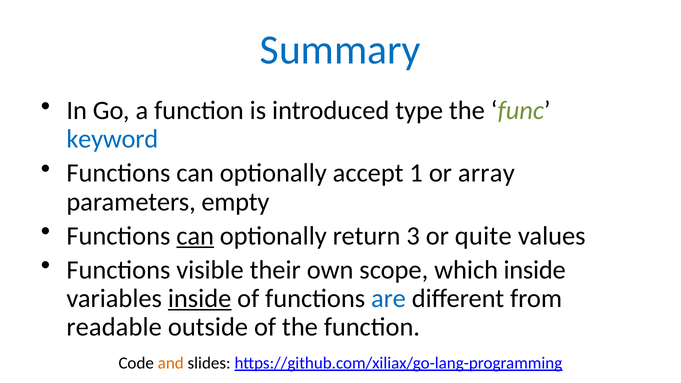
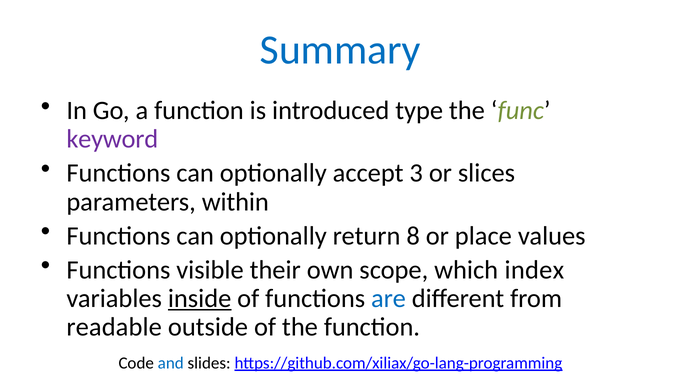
keyword colour: blue -> purple
1: 1 -> 3
array: array -> slices
empty: empty -> within
can at (195, 236) underline: present -> none
3: 3 -> 8
quite: quite -> place
which inside: inside -> index
and colour: orange -> blue
